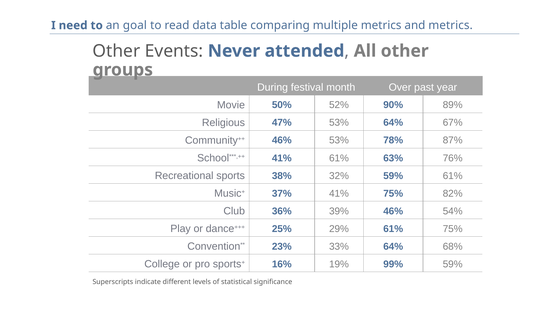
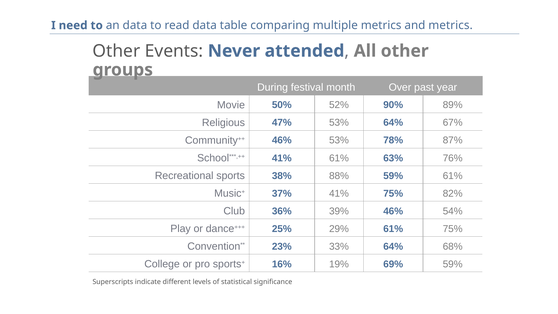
an goal: goal -> data
32%: 32% -> 88%
99%: 99% -> 69%
